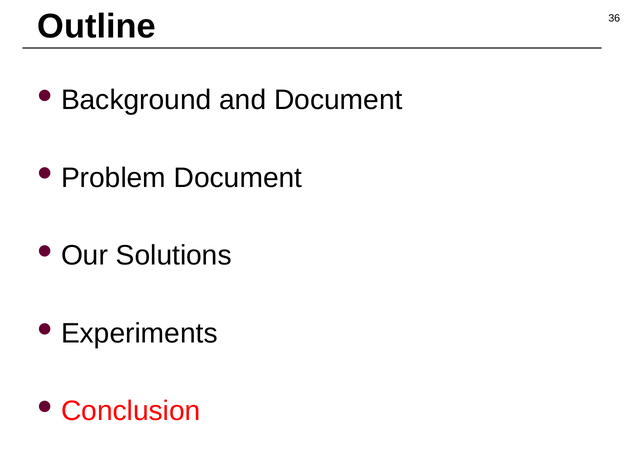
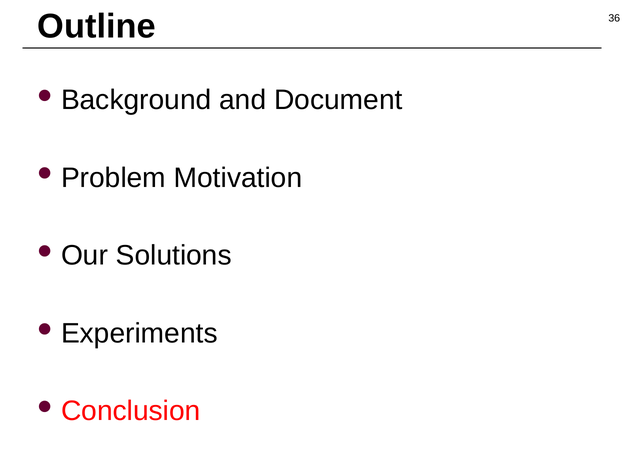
Problem Document: Document -> Motivation
